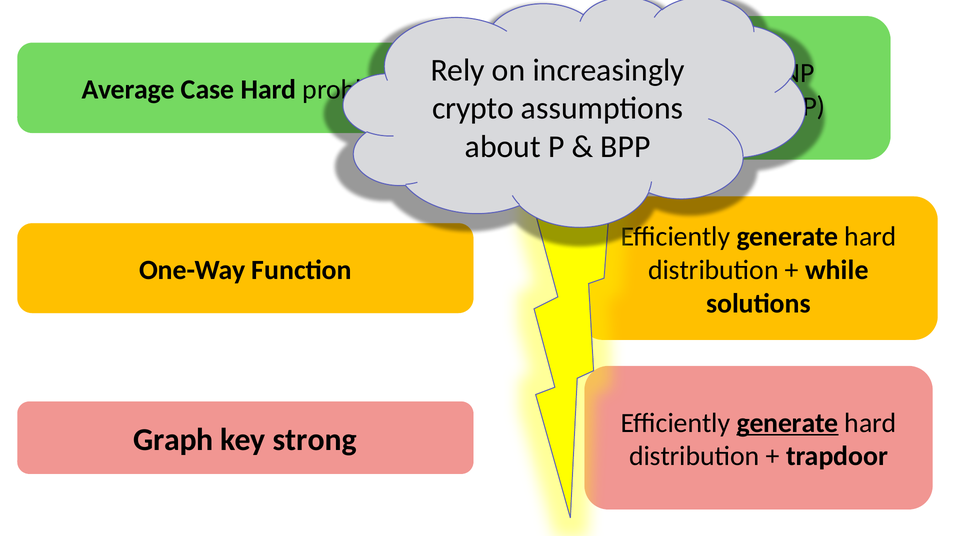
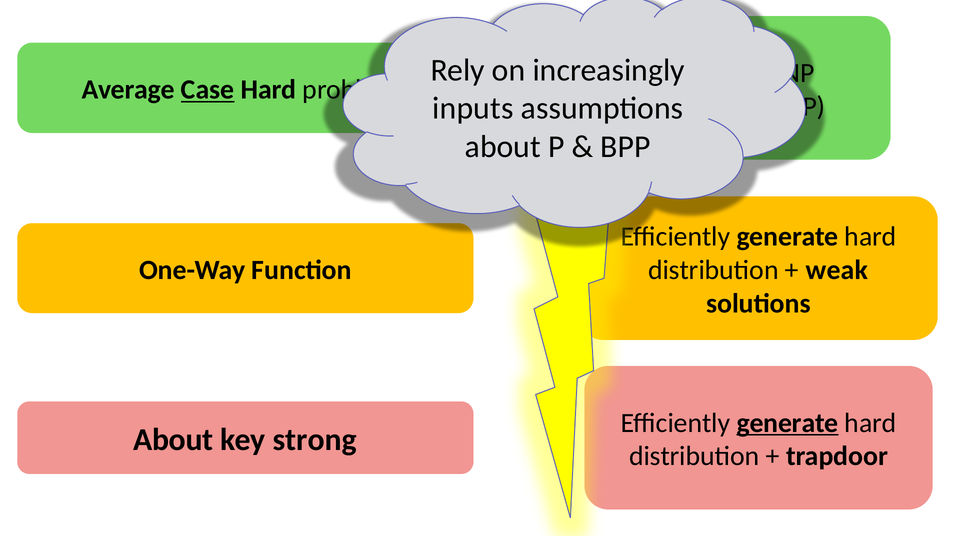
Case underline: none -> present
crypto: crypto -> inputs
while: while -> weak
Graph at (173, 440): Graph -> About
